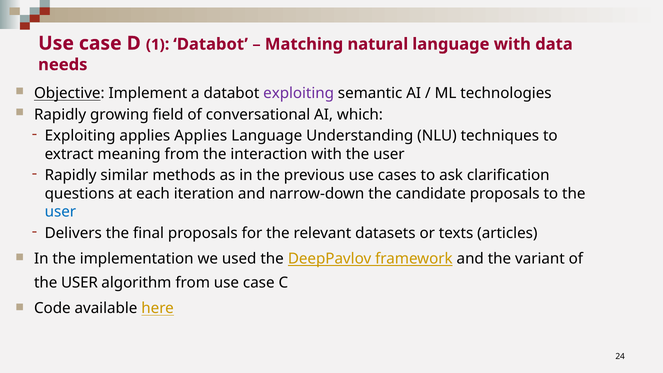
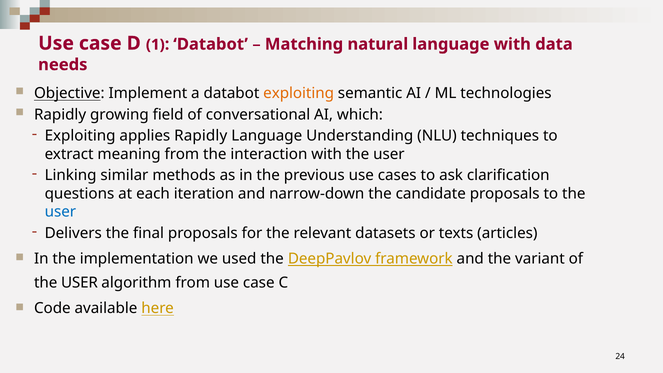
exploiting at (299, 93) colour: purple -> orange
applies Applies: Applies -> Rapidly
Rapidly at (71, 175): Rapidly -> Linking
